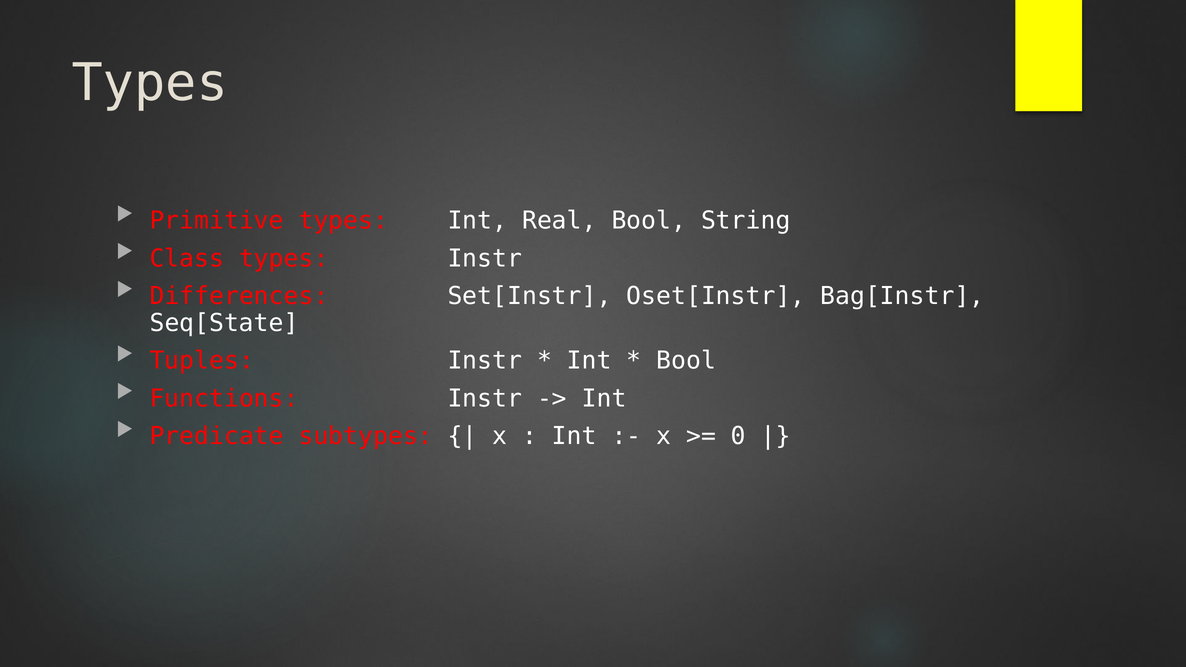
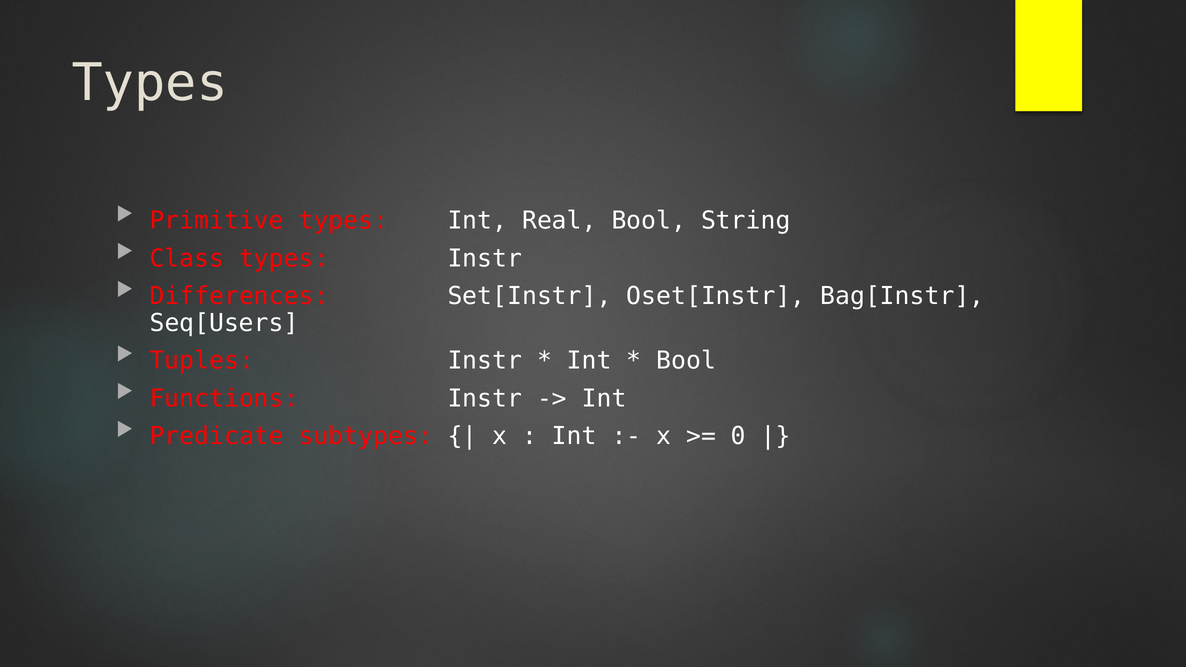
Seq[State: Seq[State -> Seq[Users
